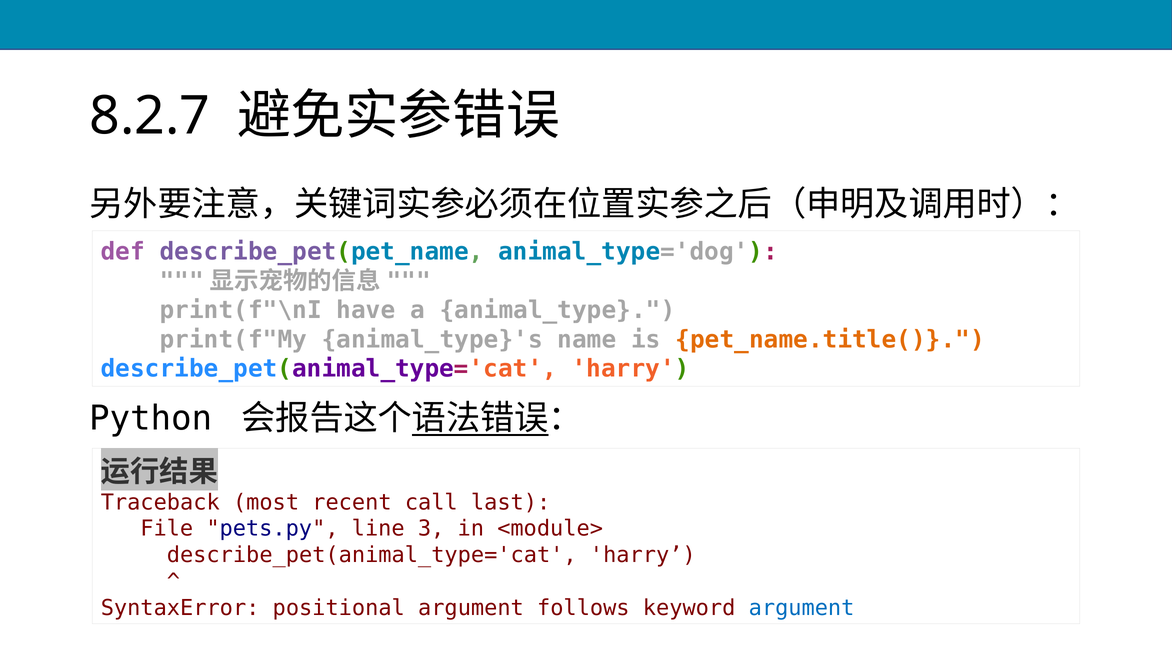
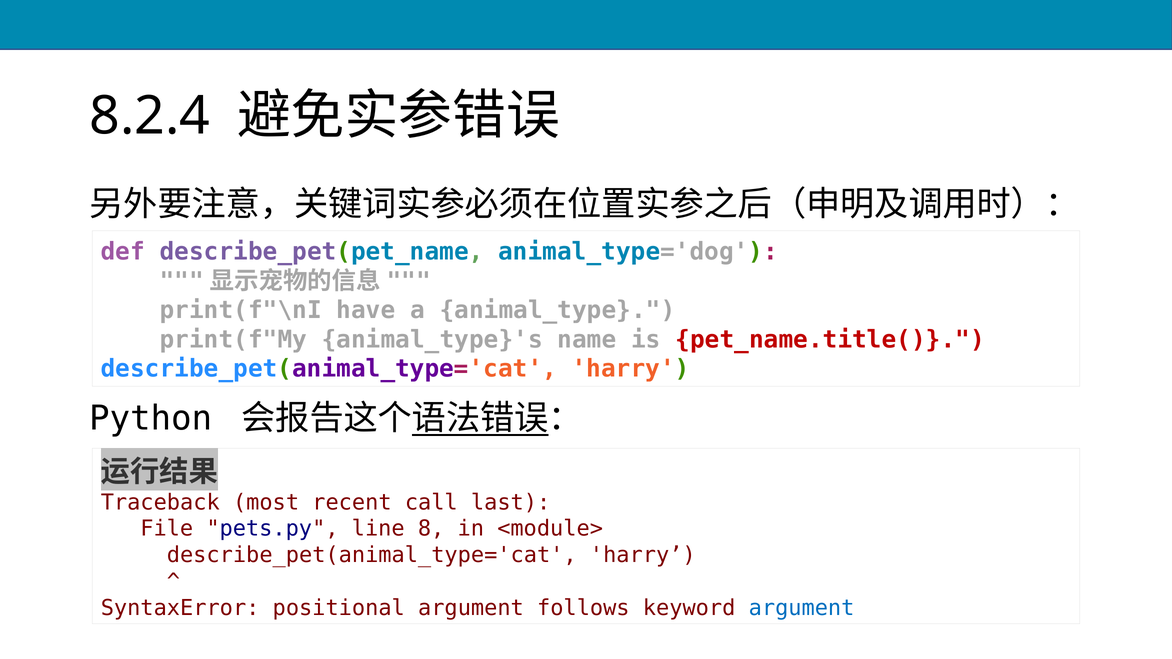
8.2.7: 8.2.7 -> 8.2.4
pet_name.title( colour: orange -> red
3: 3 -> 8
